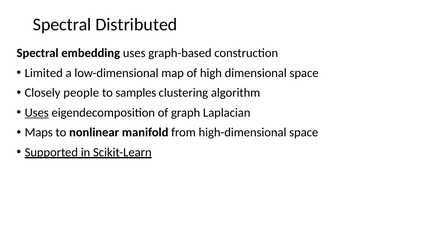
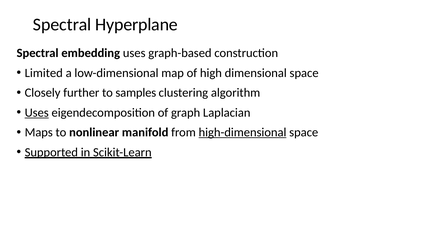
Distributed: Distributed -> Hyperplane
people: people -> further
high-dimensional underline: none -> present
